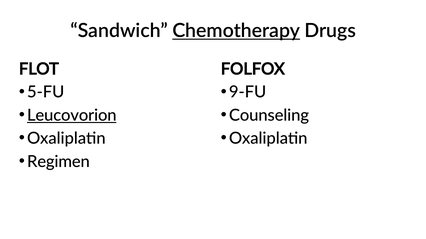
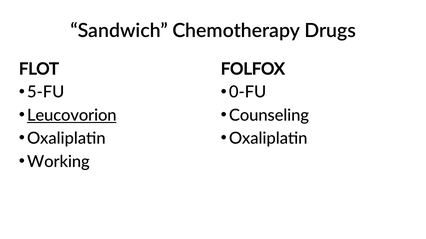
Chemotherapy underline: present -> none
9-FU: 9-FU -> 0-FU
Regimen: Regimen -> Working
